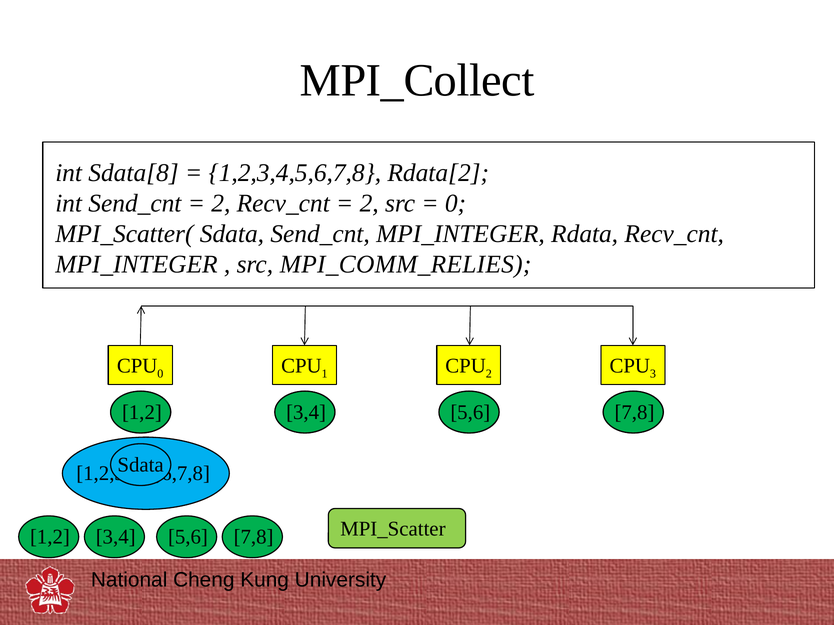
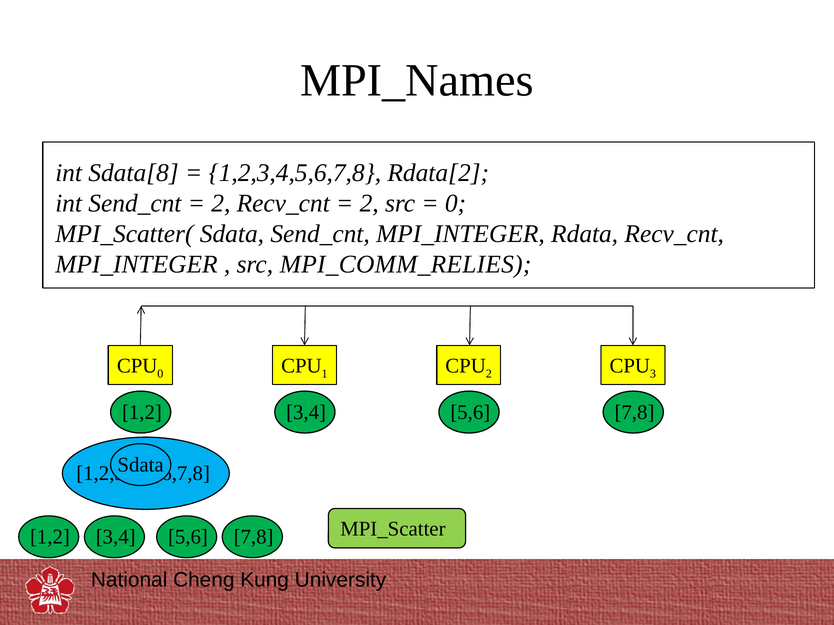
MPI_Collect: MPI_Collect -> MPI_Names
